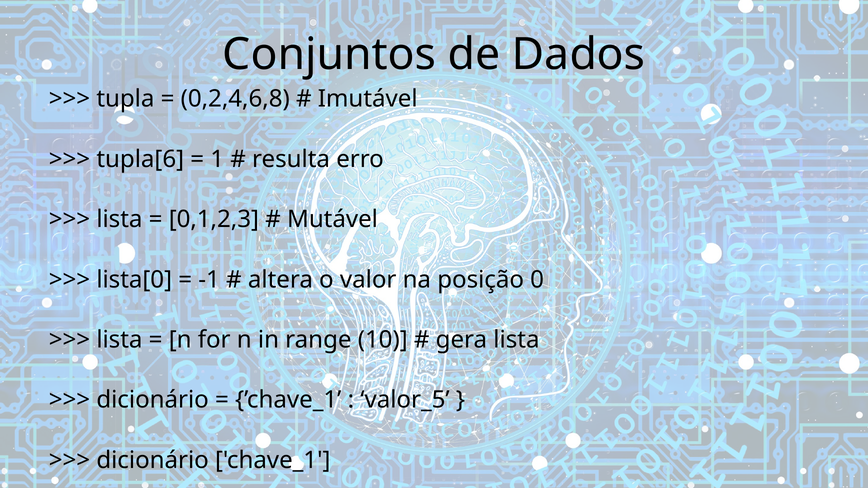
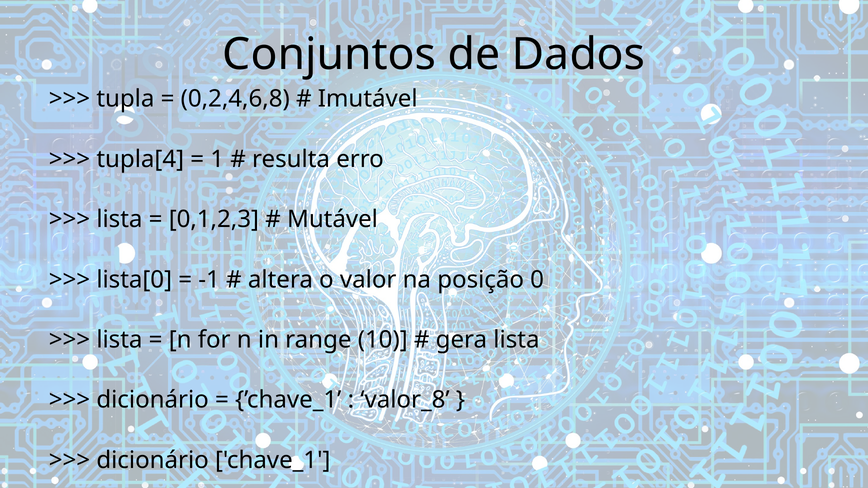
tupla[6: tupla[6 -> tupla[4
valor_5: valor_5 -> valor_8
